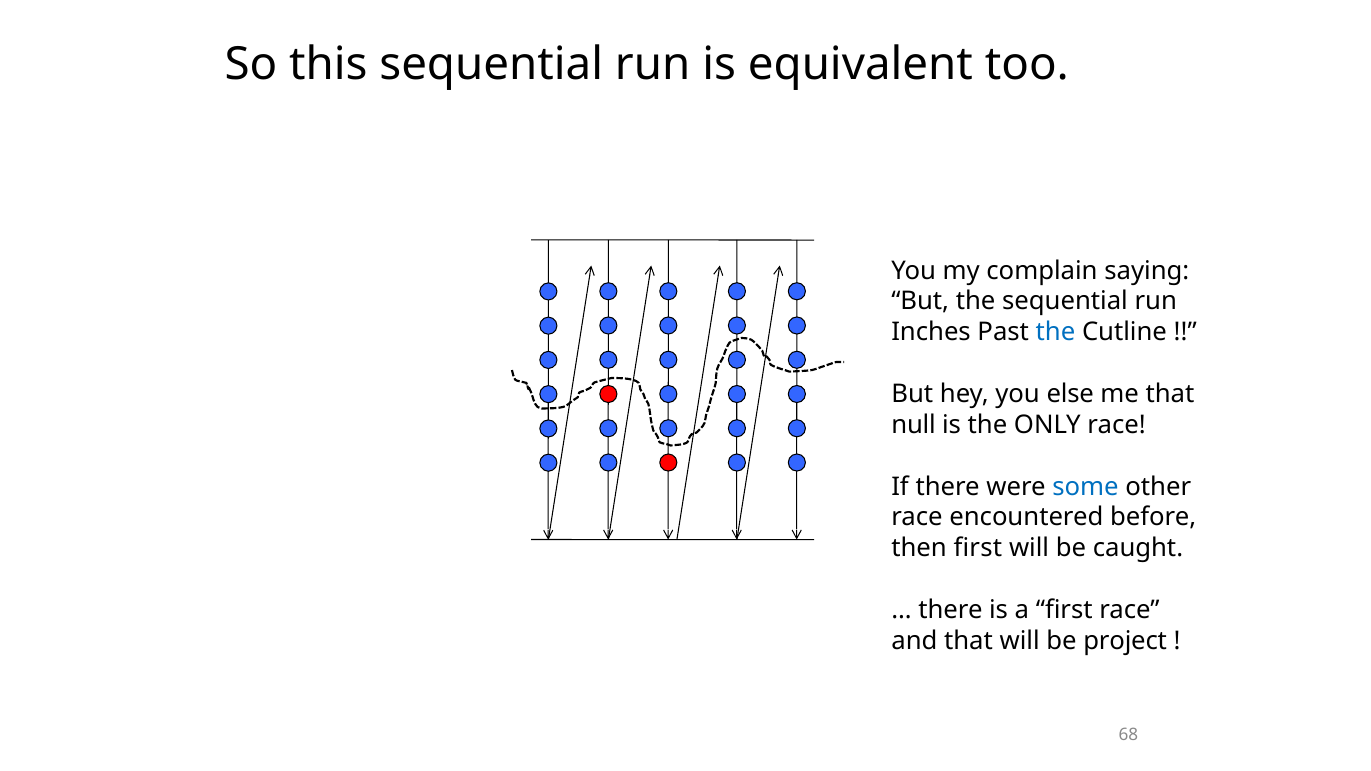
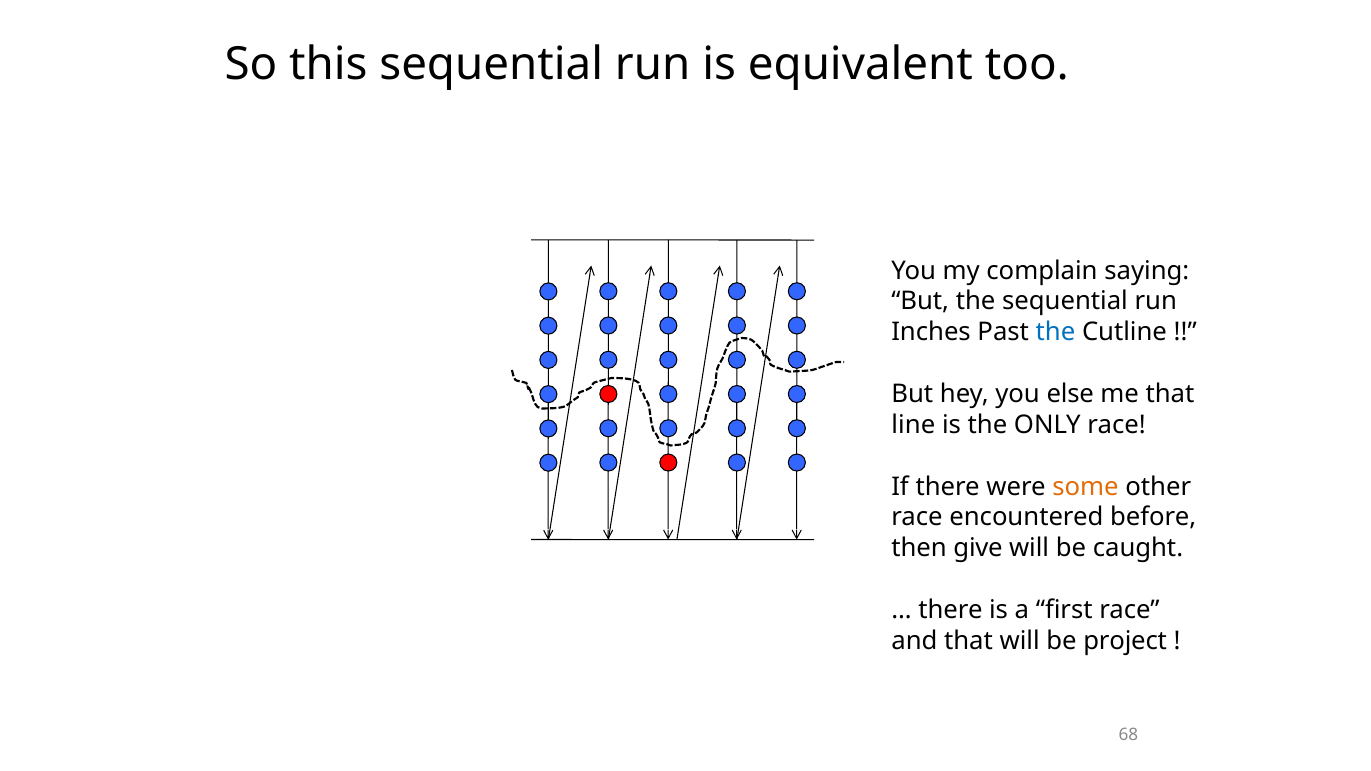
null: null -> line
some colour: blue -> orange
then first: first -> give
